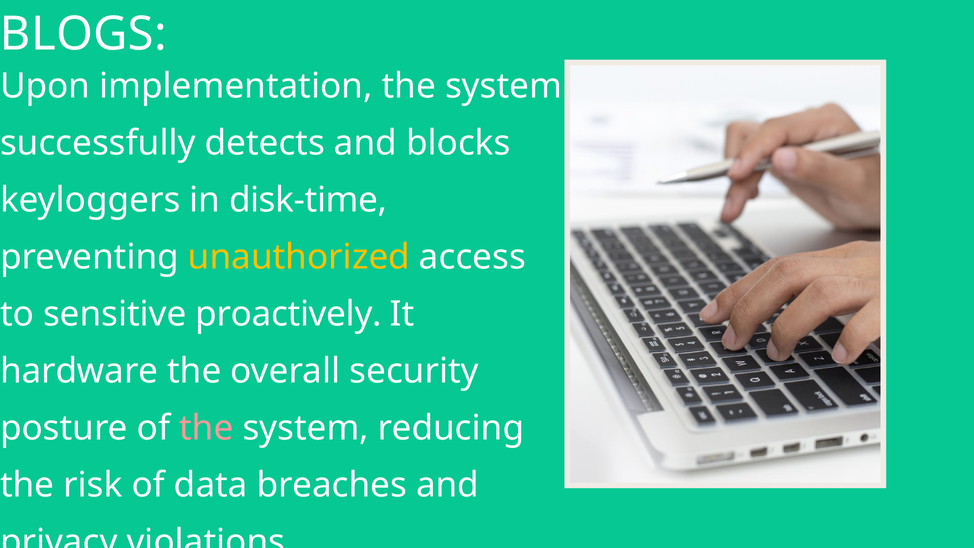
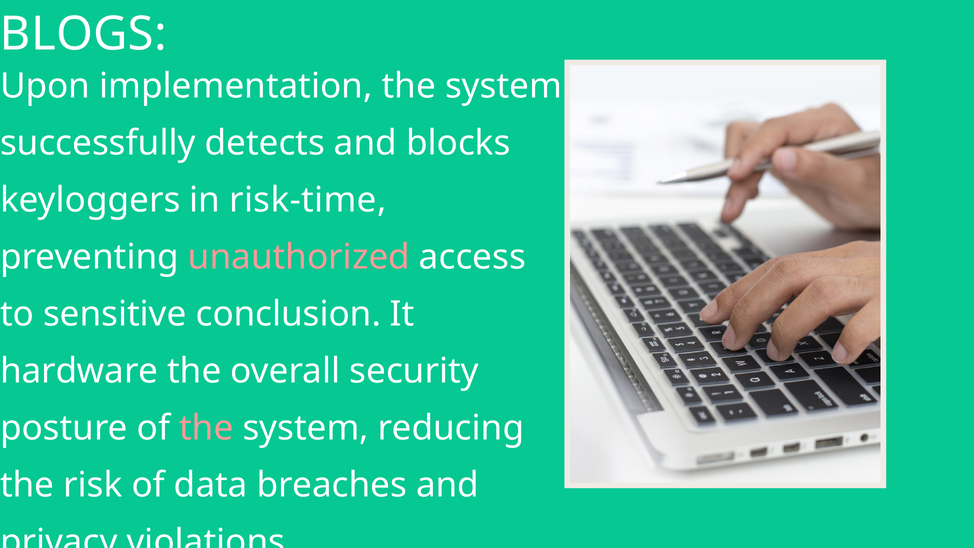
disk-time: disk-time -> risk-time
unauthorized colour: yellow -> pink
proactively: proactively -> conclusion
